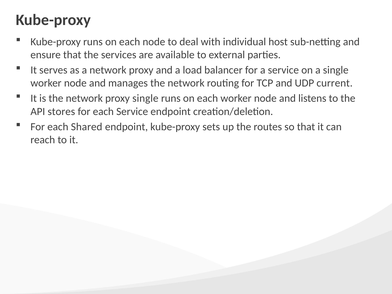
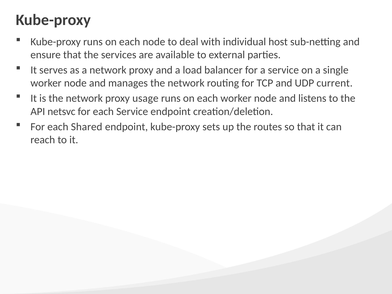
proxy single: single -> usage
stores: stores -> netsvc
